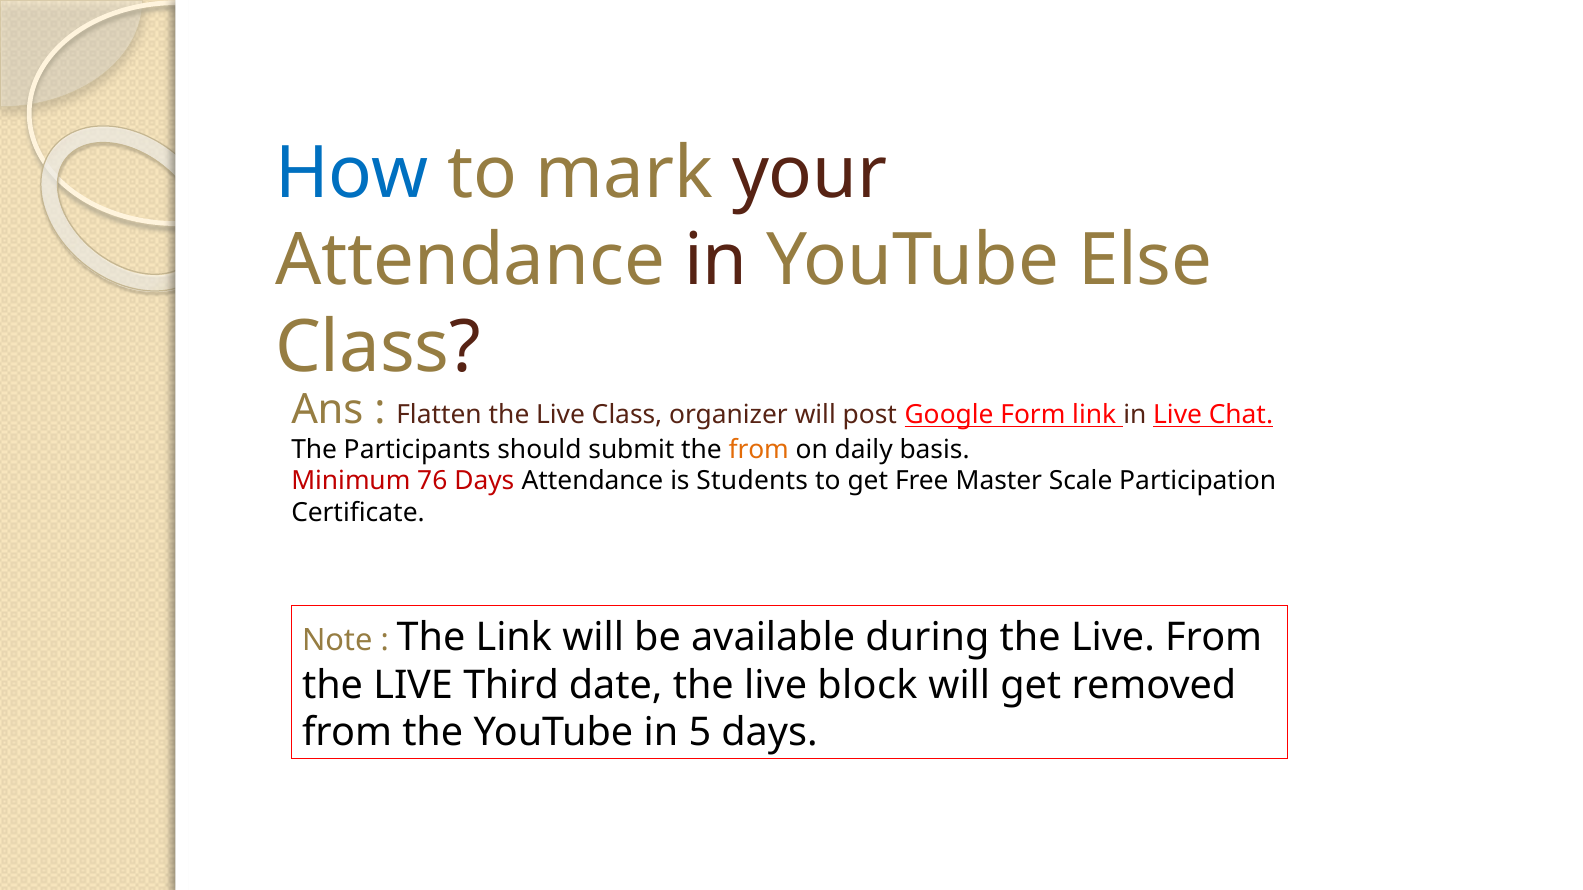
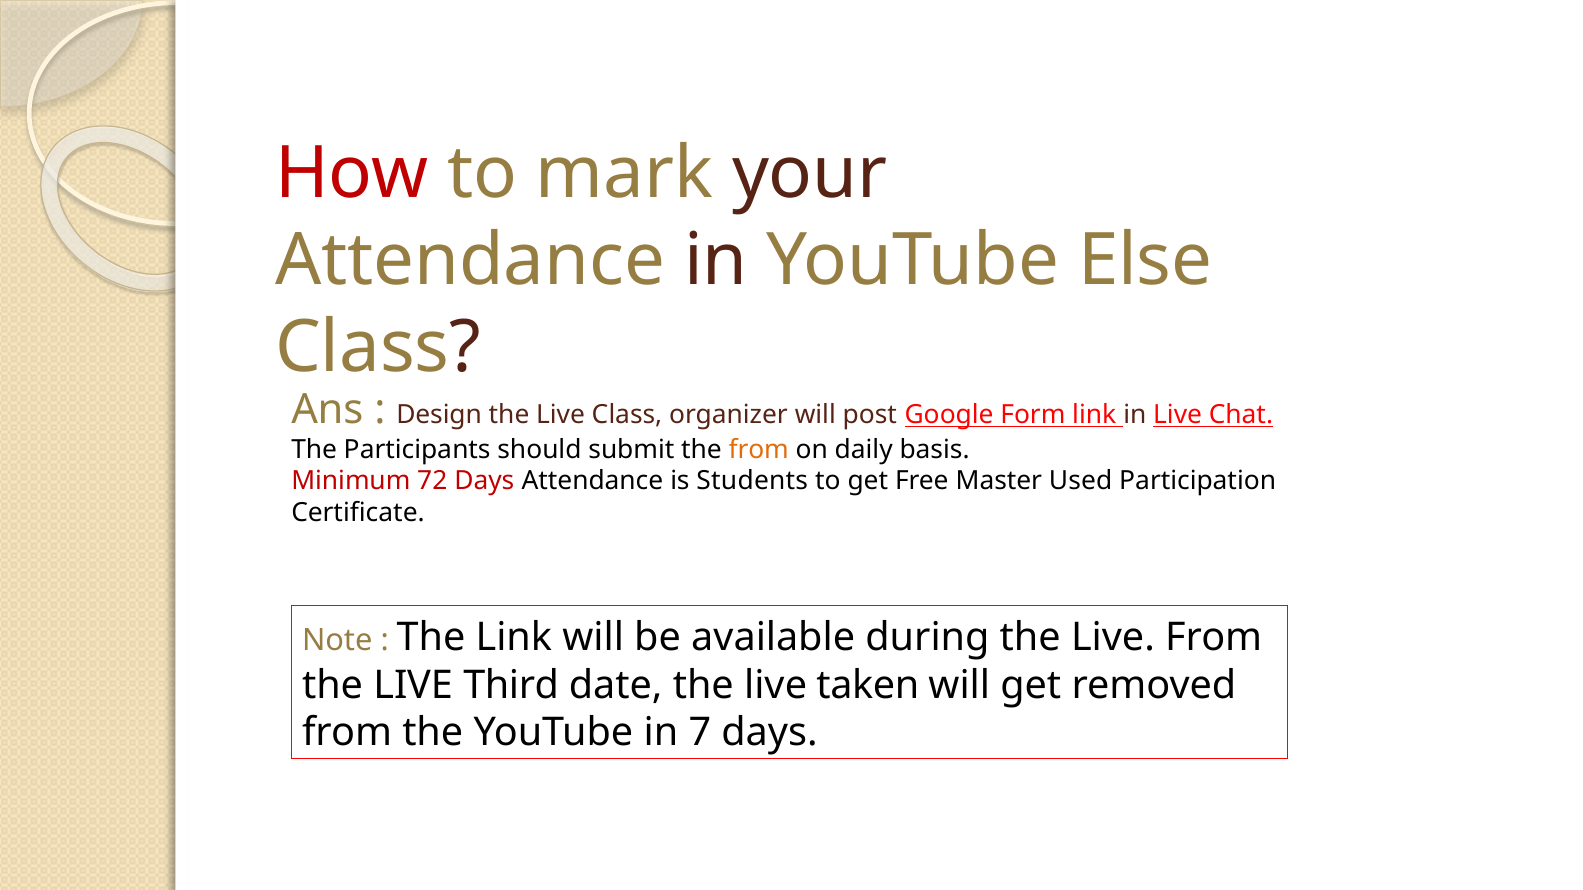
How colour: blue -> red
Flatten: Flatten -> Design
76: 76 -> 72
Scale: Scale -> Used
block: block -> taken
5: 5 -> 7
